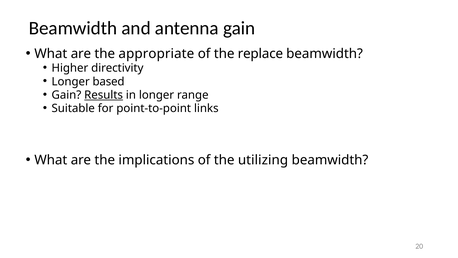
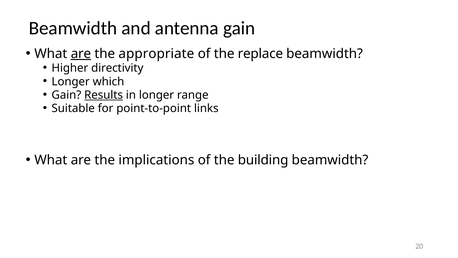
are at (81, 54) underline: none -> present
based: based -> which
utilizing: utilizing -> building
